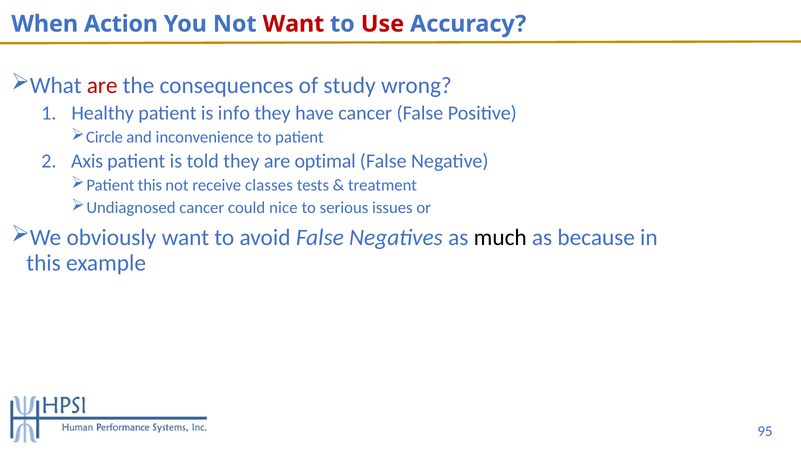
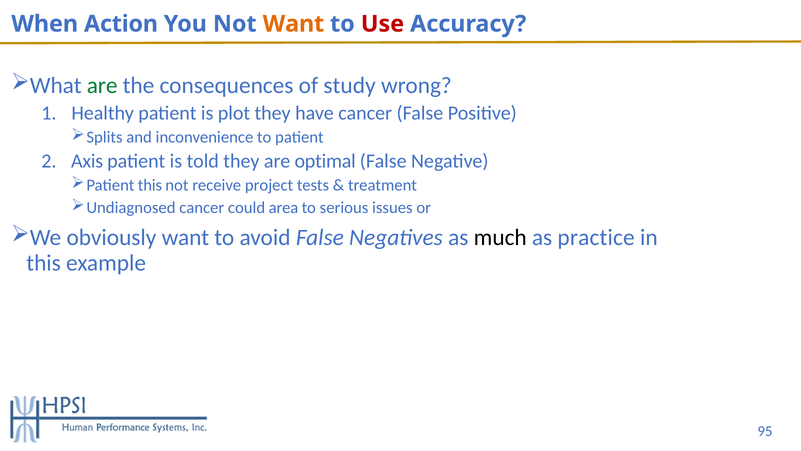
Want at (293, 24) colour: red -> orange
are at (102, 86) colour: red -> green
info: info -> plot
Circle: Circle -> Splits
classes: classes -> project
nice: nice -> area
because: because -> practice
